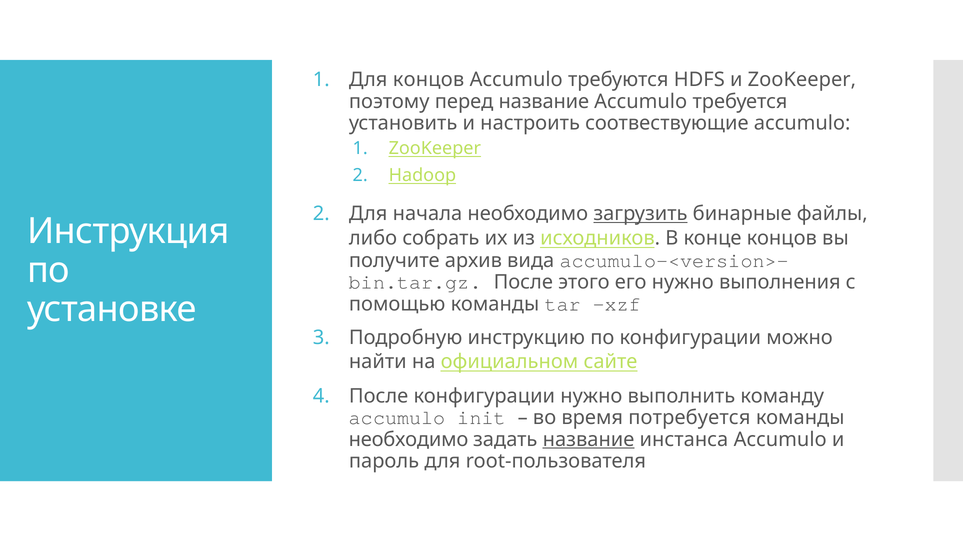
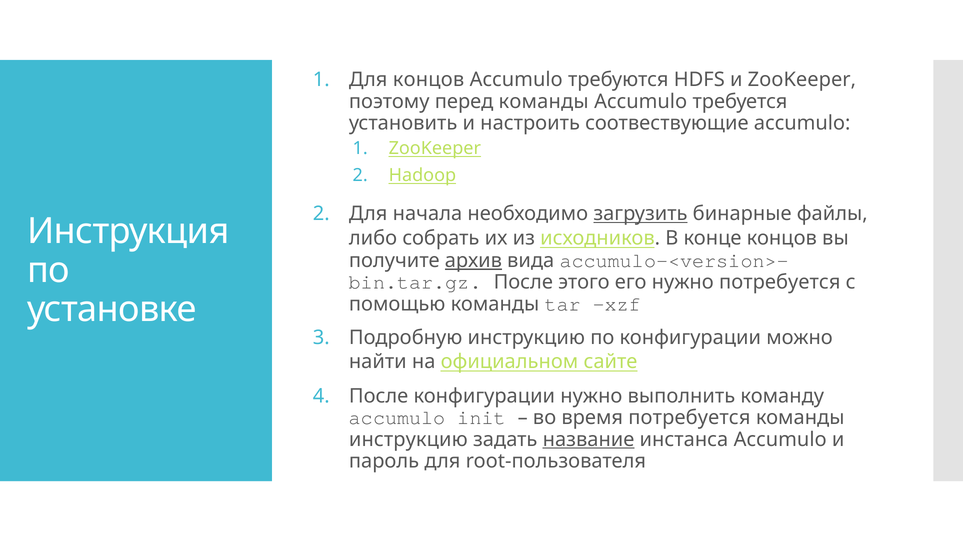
перед название: название -> команды
архив underline: none -> present
нужно выполнения: выполнения -> потребуется
необходимо at (408, 439): необходимо -> инструкцию
